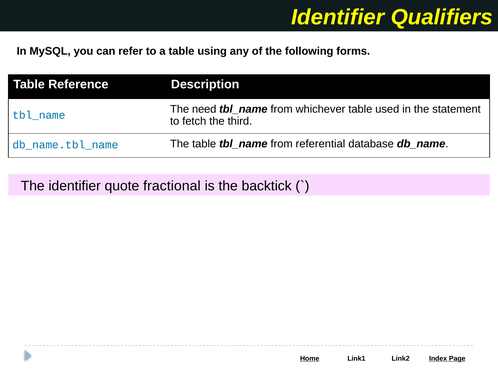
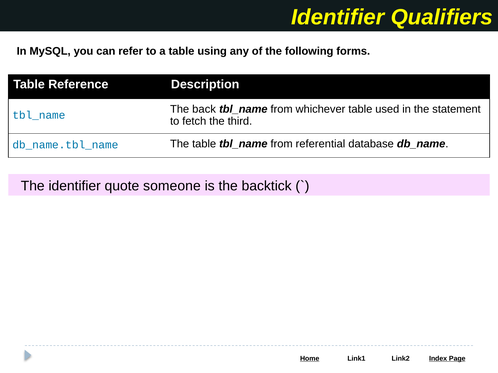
need: need -> back
fractional: fractional -> someone
